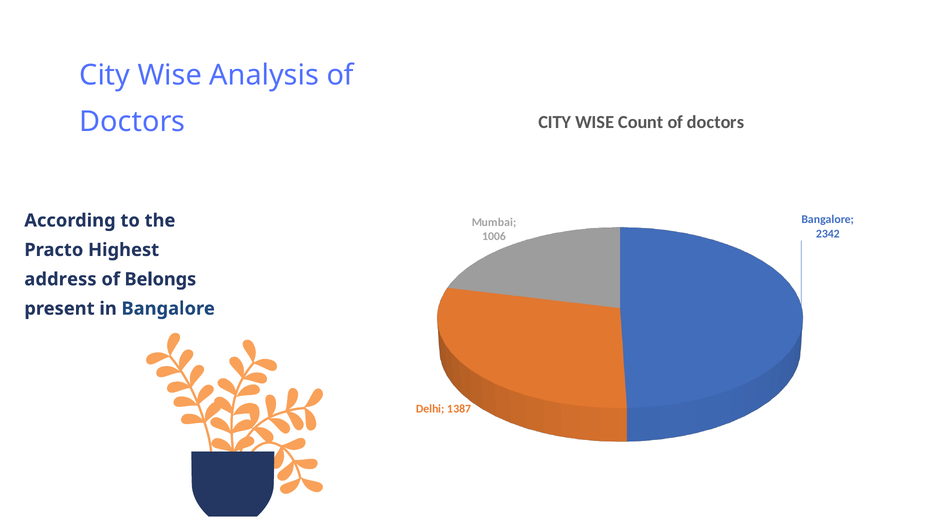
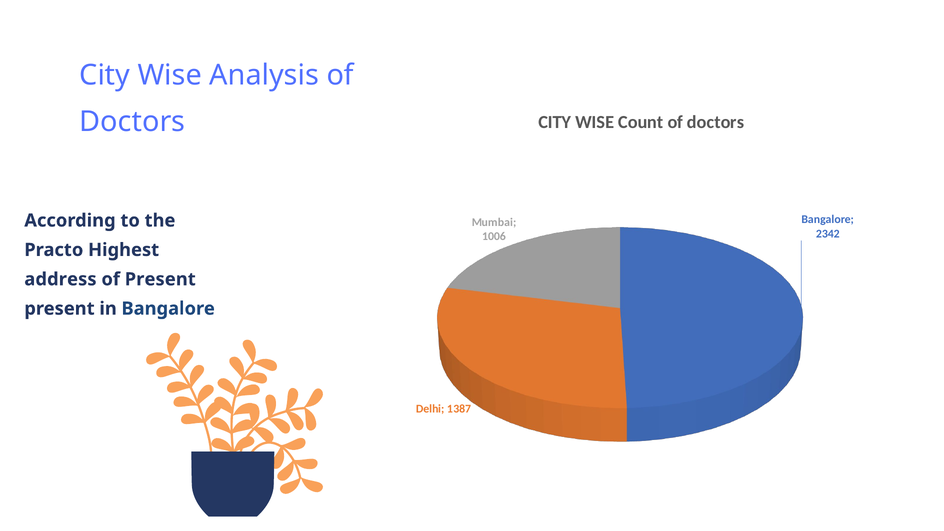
of Belongs: Belongs -> Present
